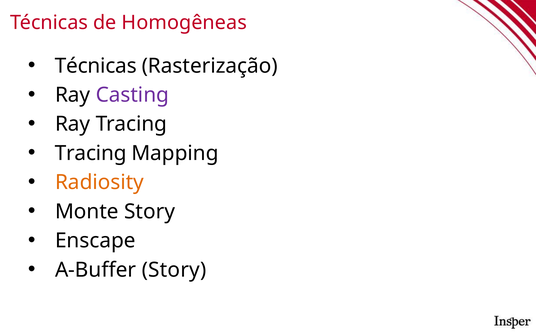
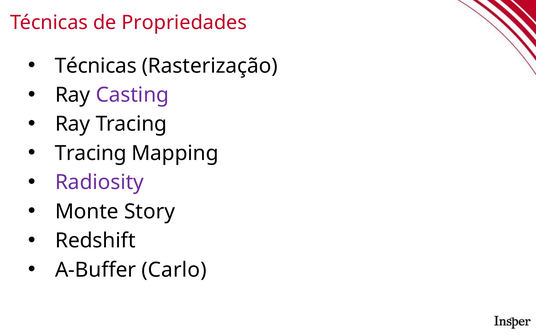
Homogêneas: Homogêneas -> Propriedades
Radiosity colour: orange -> purple
Enscape: Enscape -> Redshift
A-Buffer Story: Story -> Carlo
